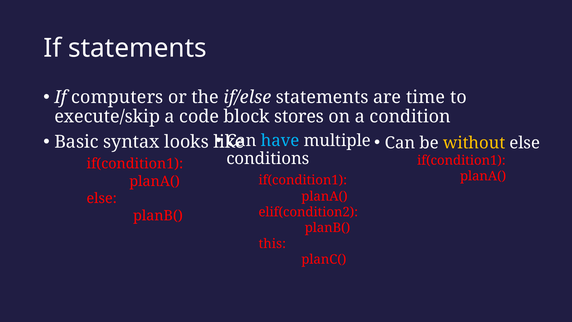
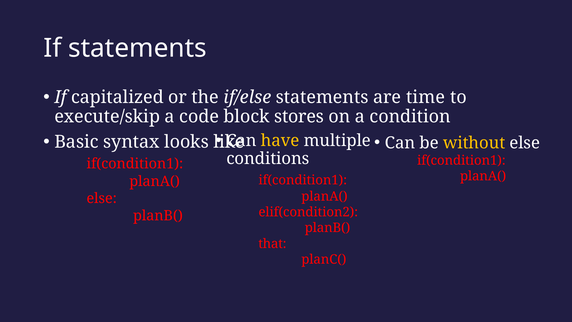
computers: computers -> capitalized
have colour: light blue -> yellow
this: this -> that
